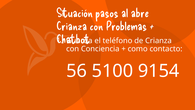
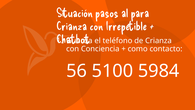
abre: abre -> para
Problemas: Problemas -> Irrepetible
9154: 9154 -> 5984
